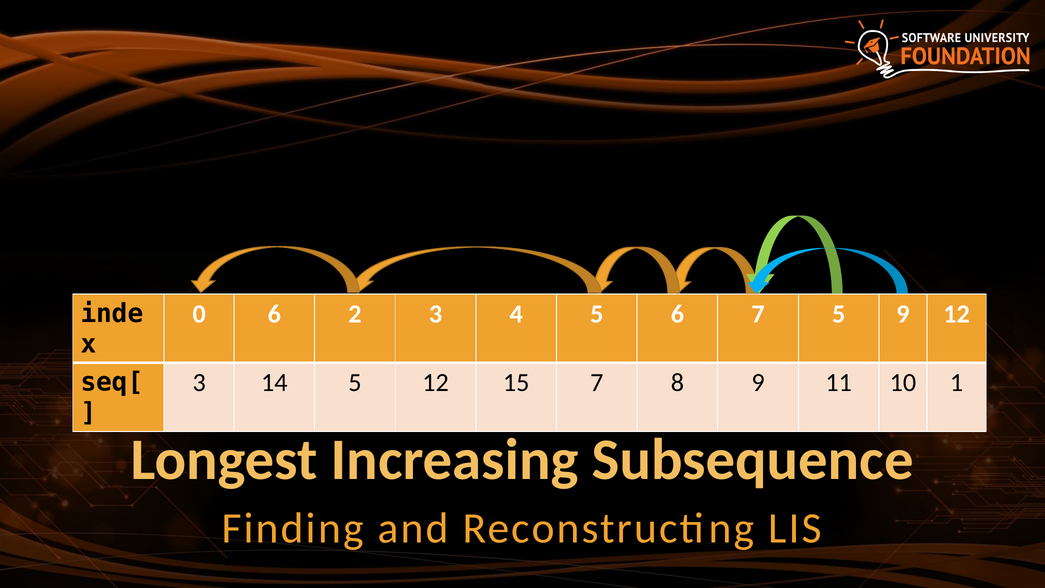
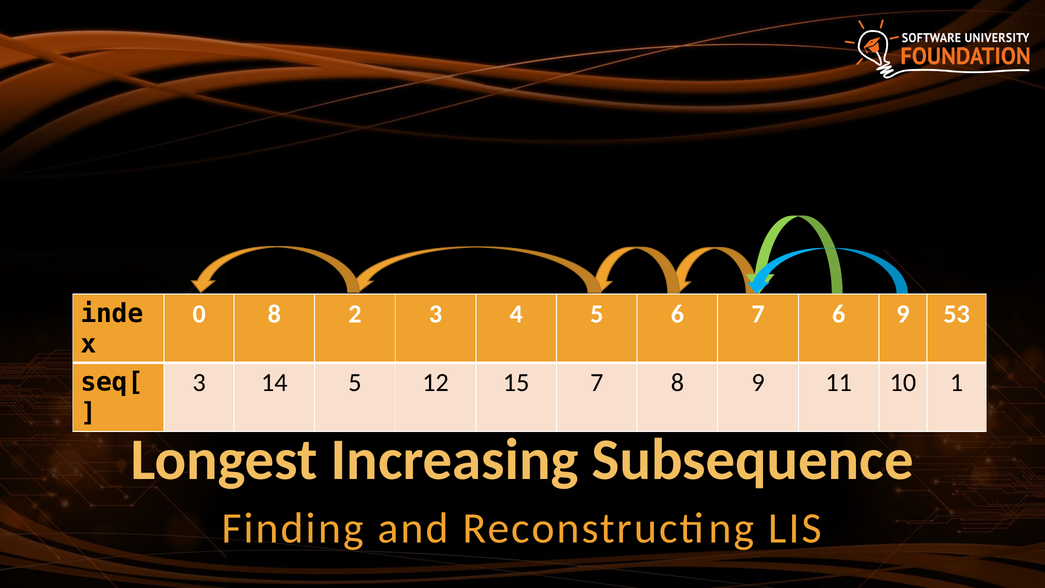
0 6: 6 -> 8
7 5: 5 -> 6
9 12: 12 -> 53
